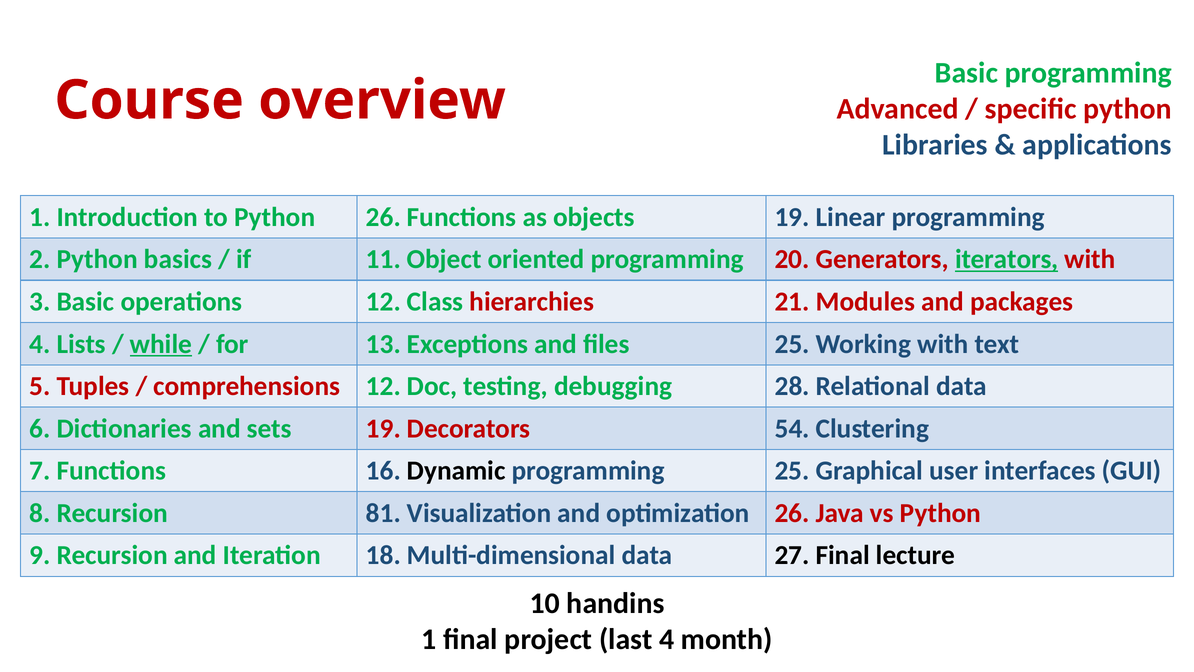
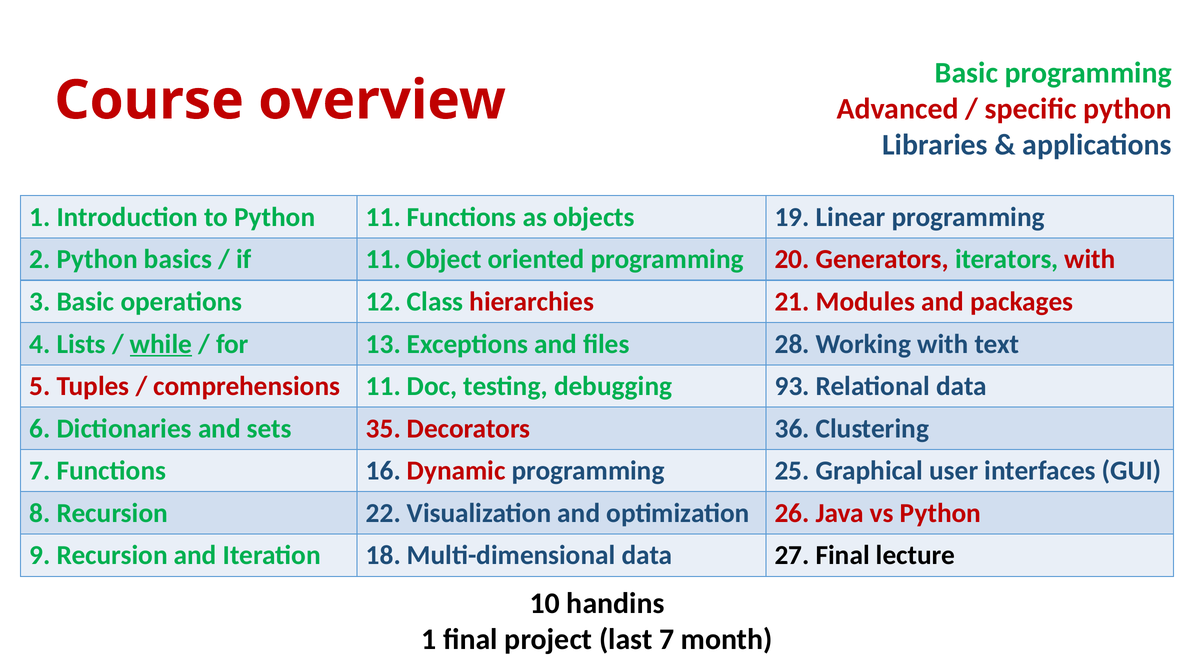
Python 26: 26 -> 11
iterators underline: present -> none
files 25: 25 -> 28
comprehensions 12: 12 -> 11
28: 28 -> 93
sets 19: 19 -> 35
54: 54 -> 36
Dynamic colour: black -> red
81: 81 -> 22
last 4: 4 -> 7
